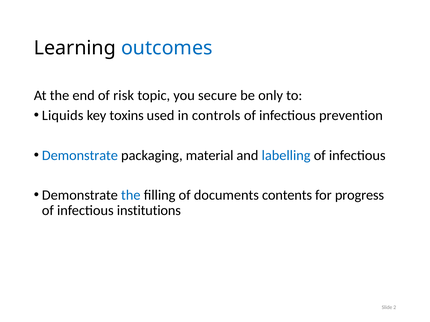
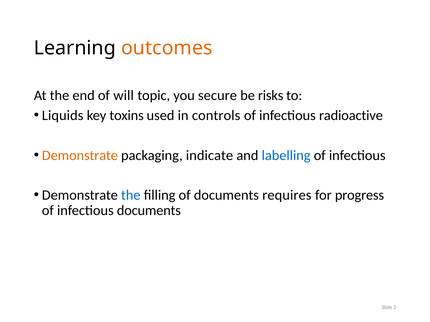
outcomes colour: blue -> orange
risk: risk -> will
only: only -> risks
prevention: prevention -> radioactive
Demonstrate at (80, 156) colour: blue -> orange
material: material -> indicate
contents: contents -> requires
infectious institutions: institutions -> documents
